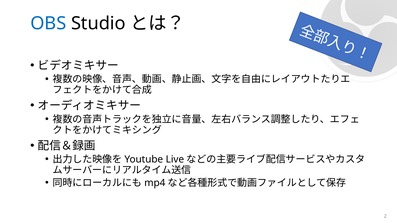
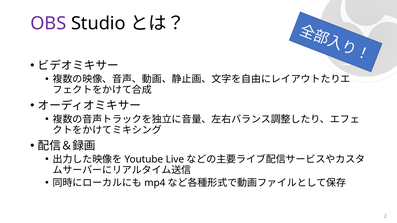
OBS colour: blue -> purple
